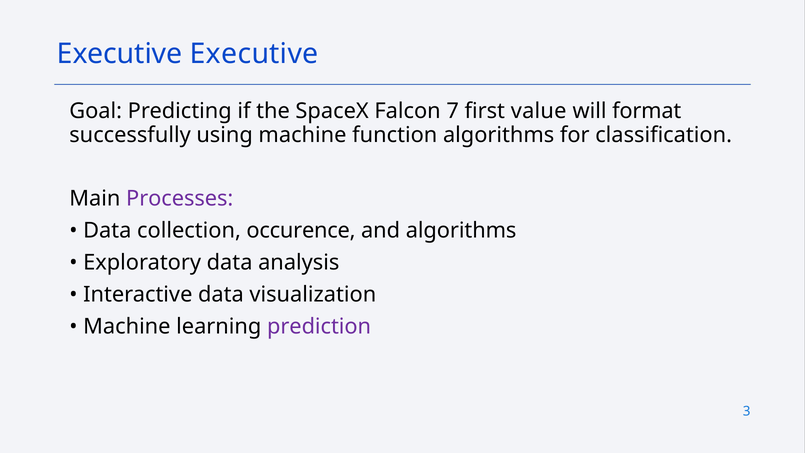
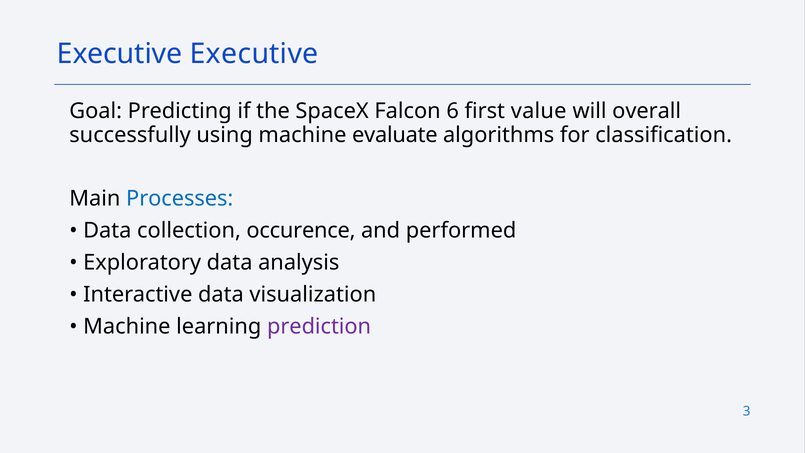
7: 7 -> 6
format: format -> overall
function: function -> evaluate
Processes colour: purple -> blue
and algorithms: algorithms -> performed
